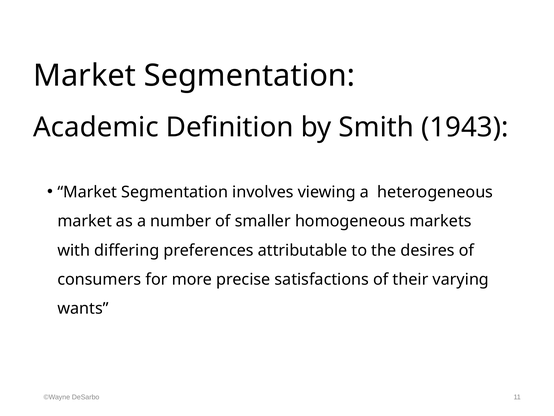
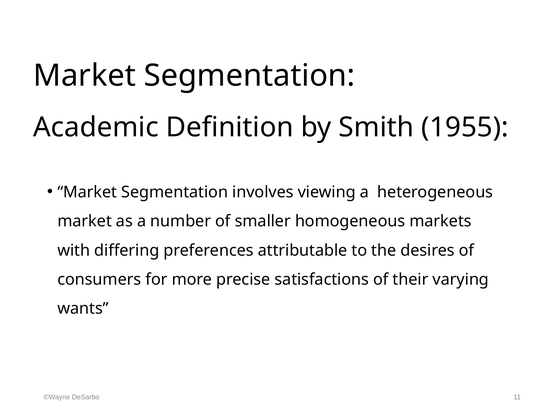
1943: 1943 -> 1955
